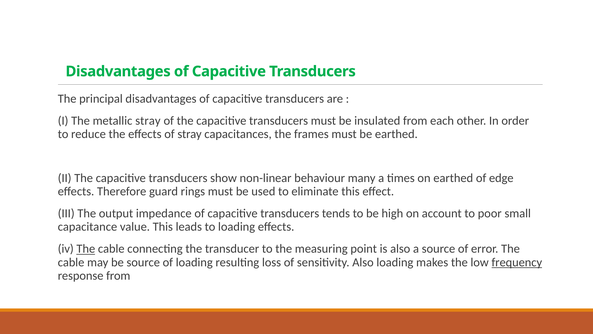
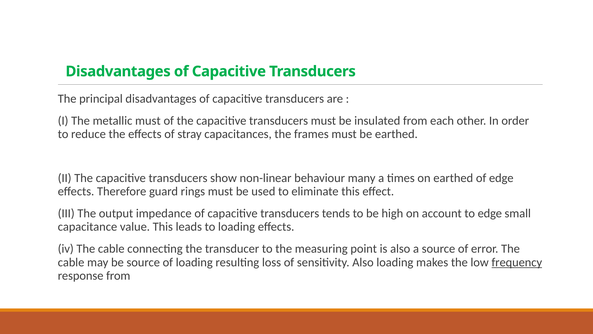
metallic stray: stray -> must
to poor: poor -> edge
The at (86, 249) underline: present -> none
